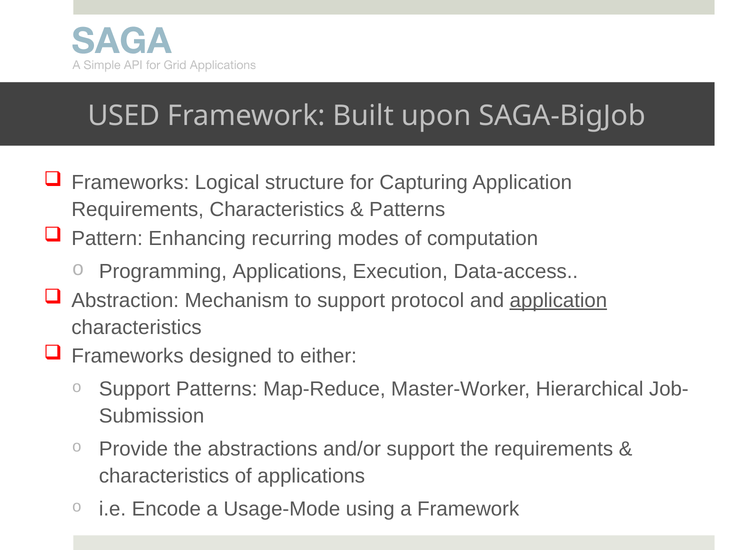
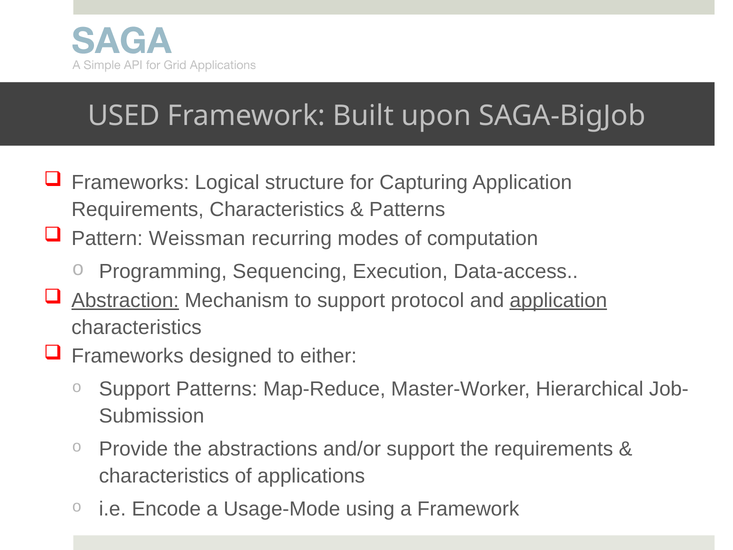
Enhancing: Enhancing -> Weissman
Programming Applications: Applications -> Sequencing
Abstraction underline: none -> present
